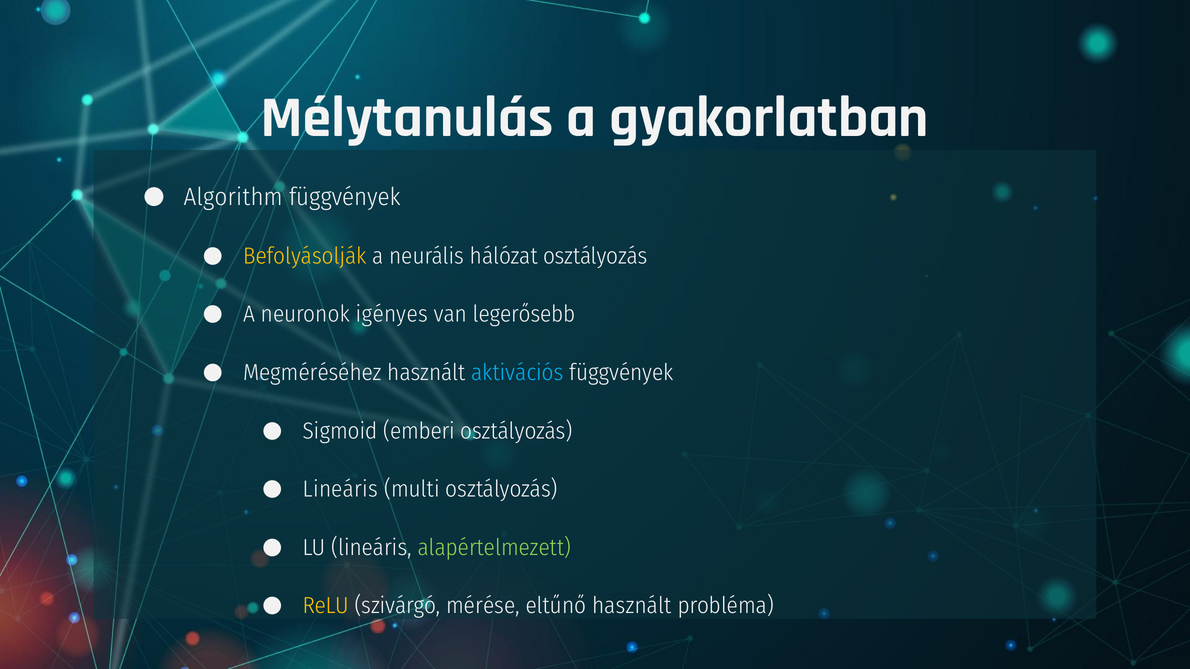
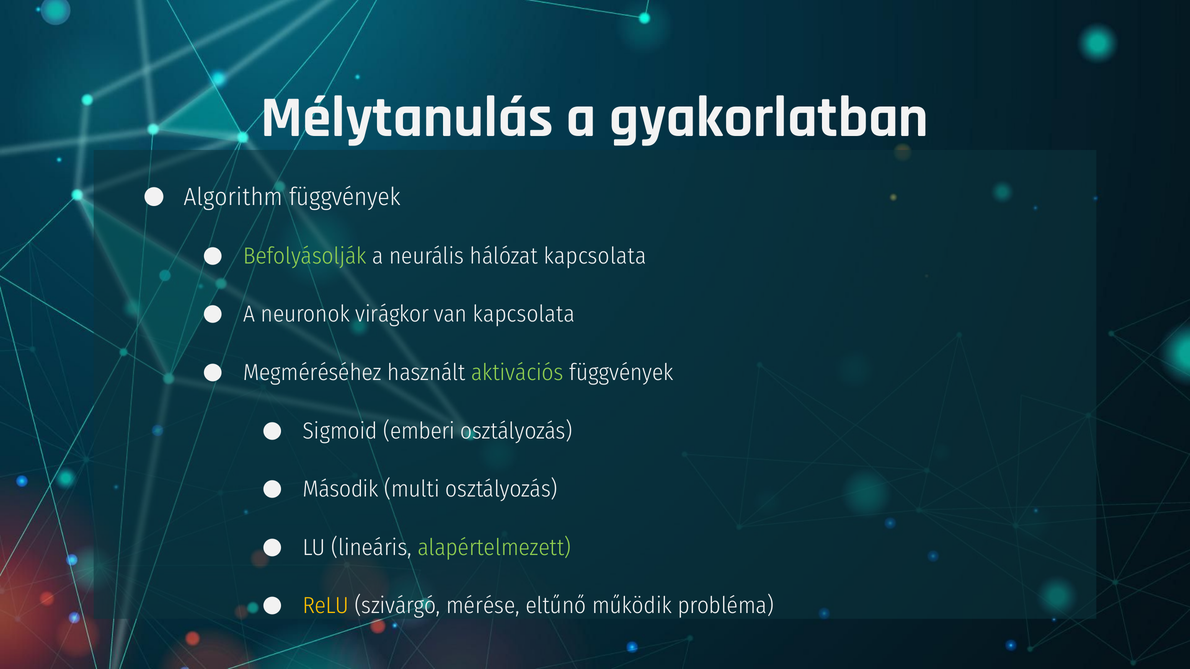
Befolyásolják colour: yellow -> light green
hálózat osztályozás: osztályozás -> kapcsolata
igényes: igényes -> virágkor
van legerősebb: legerősebb -> kapcsolata
aktivációs colour: light blue -> light green
Lineáris at (340, 490): Lineáris -> Második
eltűnő használt: használt -> működik
